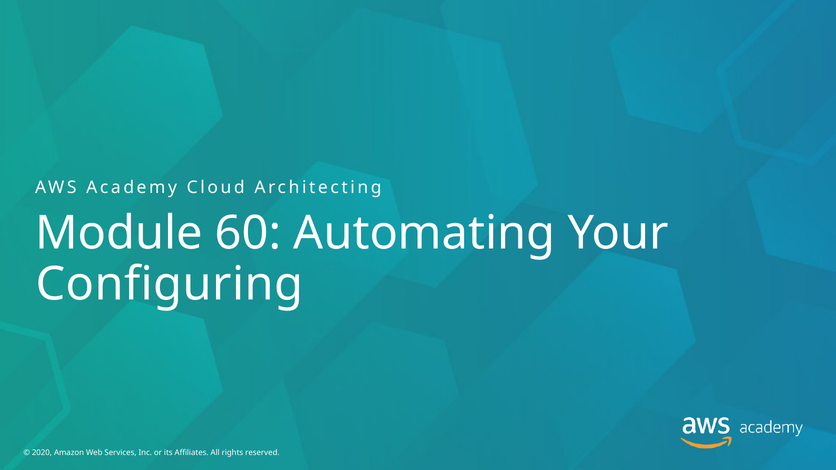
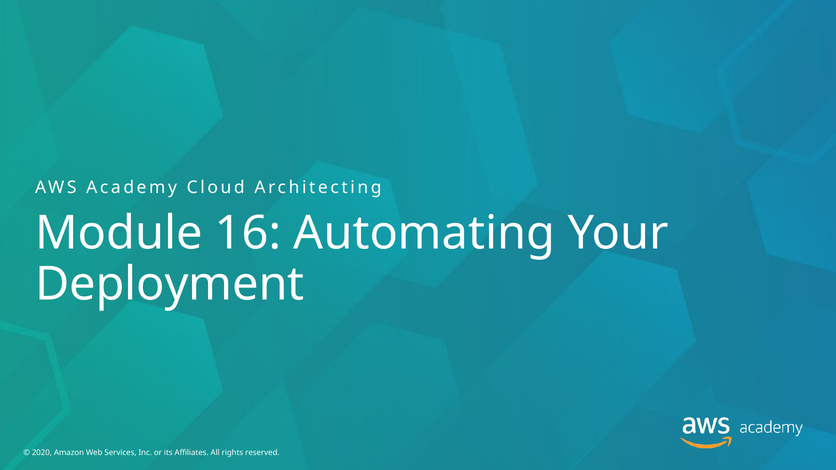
60: 60 -> 16
Configuring: Configuring -> Deployment
